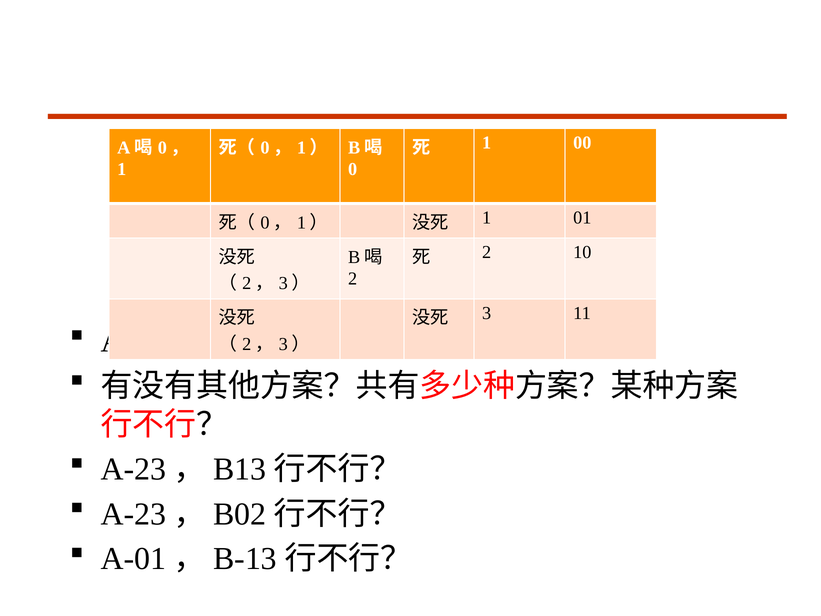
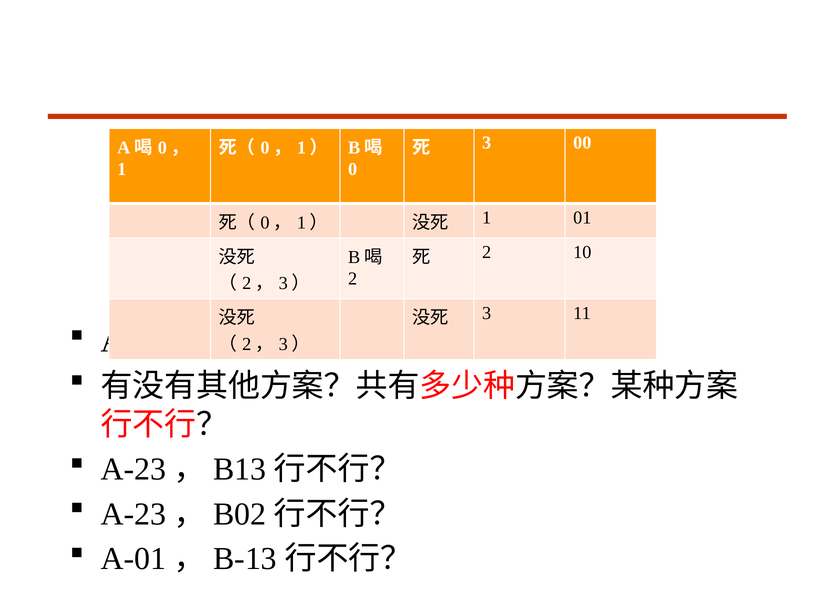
1 at (487, 143): 1 -> 3
